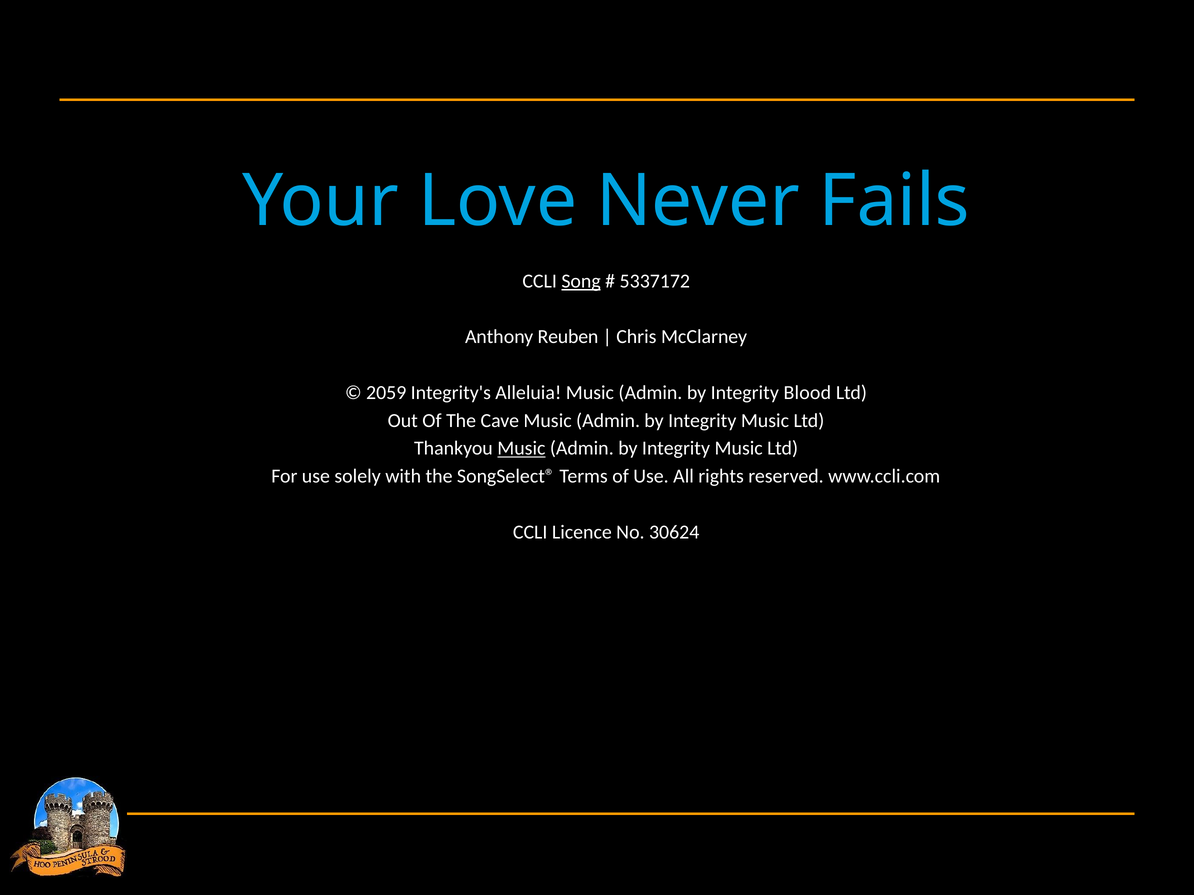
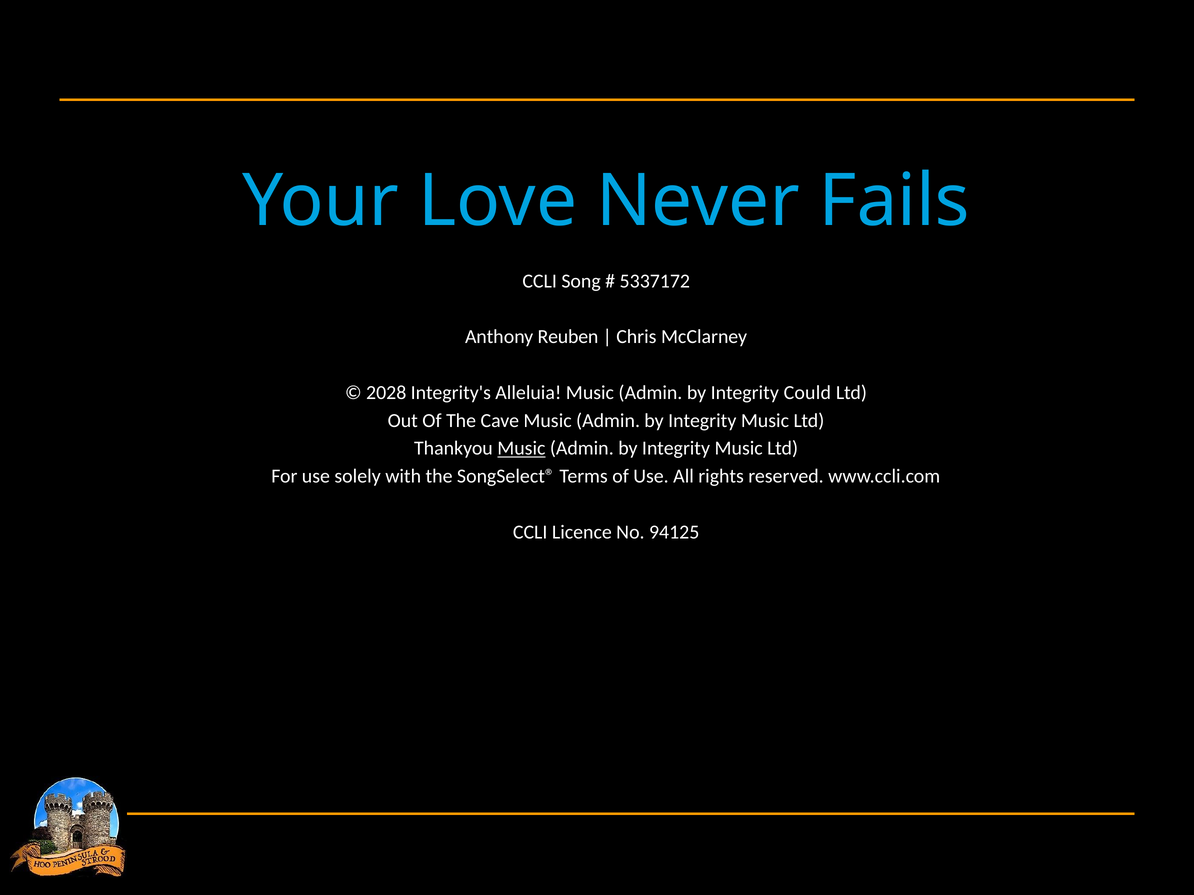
Song underline: present -> none
2059: 2059 -> 2028
Blood: Blood -> Could
30624: 30624 -> 94125
